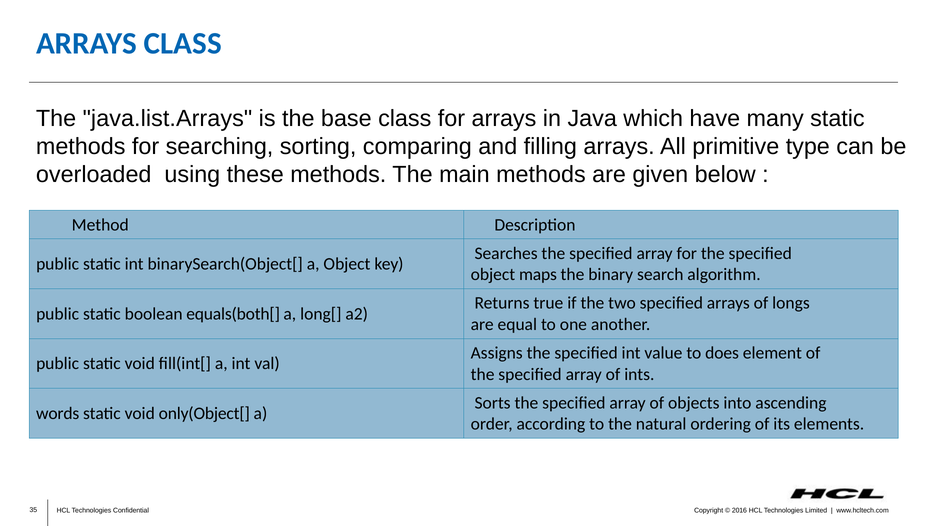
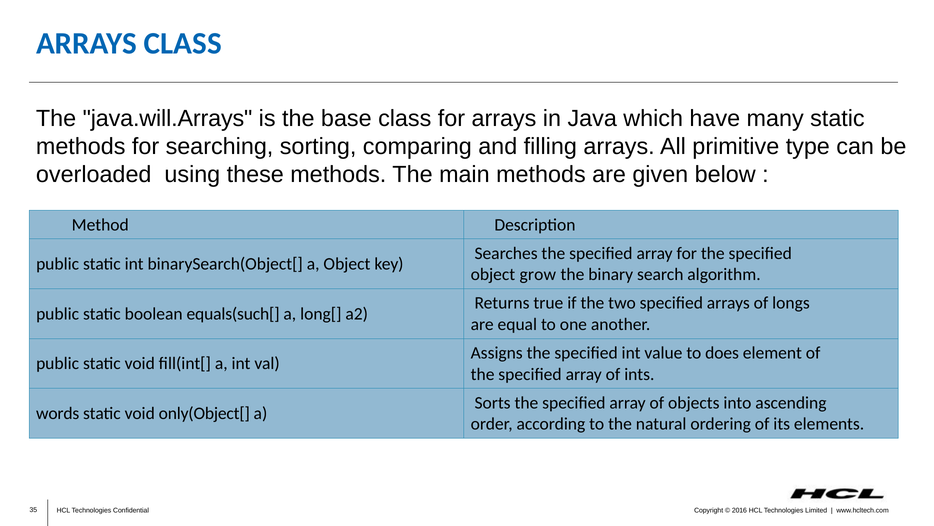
java.list.Arrays: java.list.Arrays -> java.will.Arrays
maps: maps -> grow
equals(both[: equals(both[ -> equals(such[
